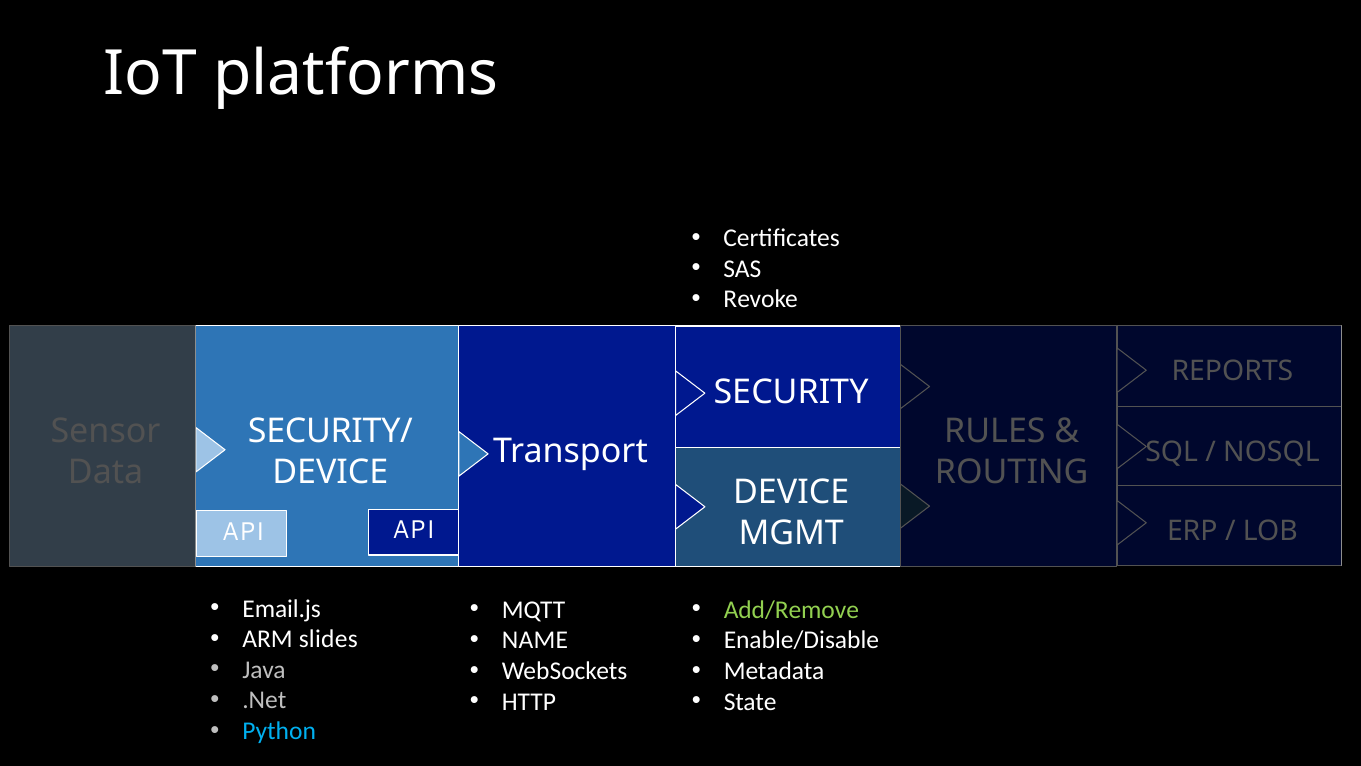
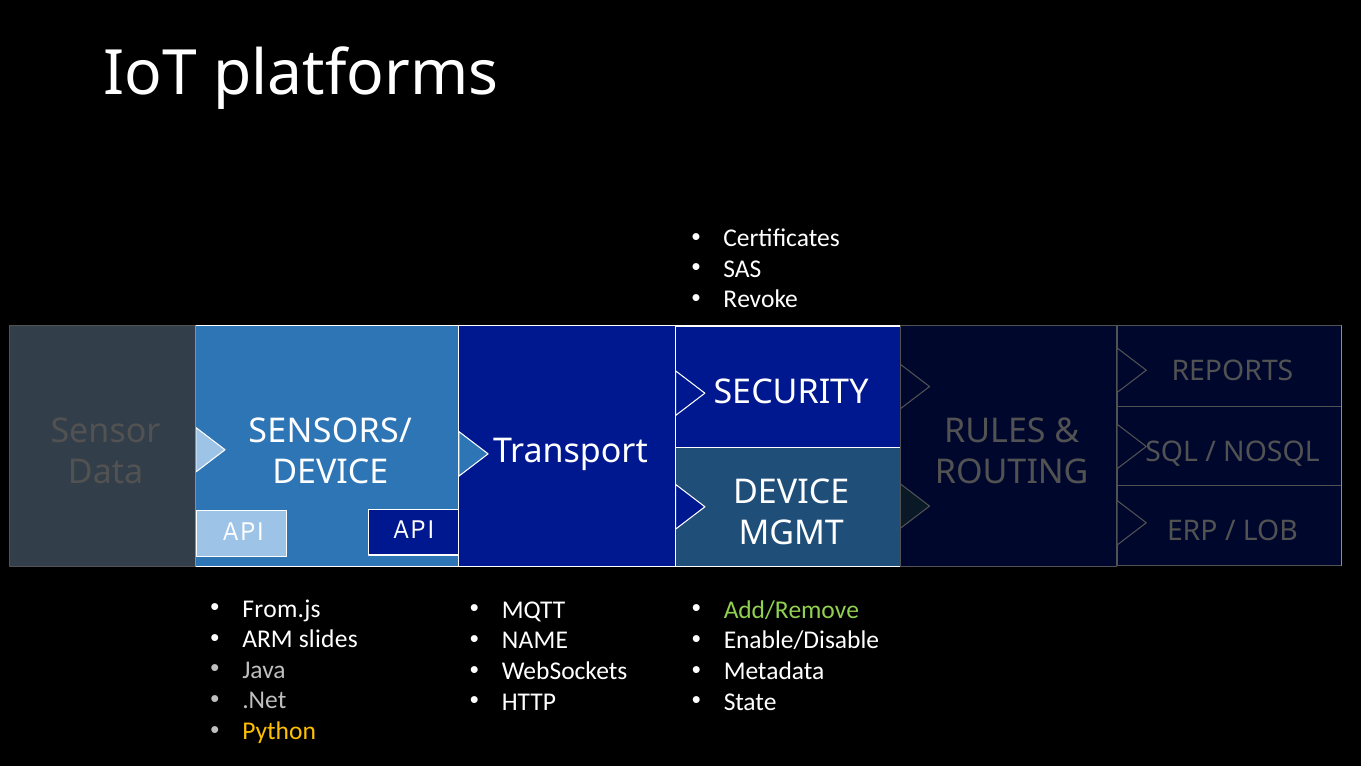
SECURITY/: SECURITY/ -> SENSORS/
Email.js: Email.js -> From.js
Python colour: light blue -> yellow
